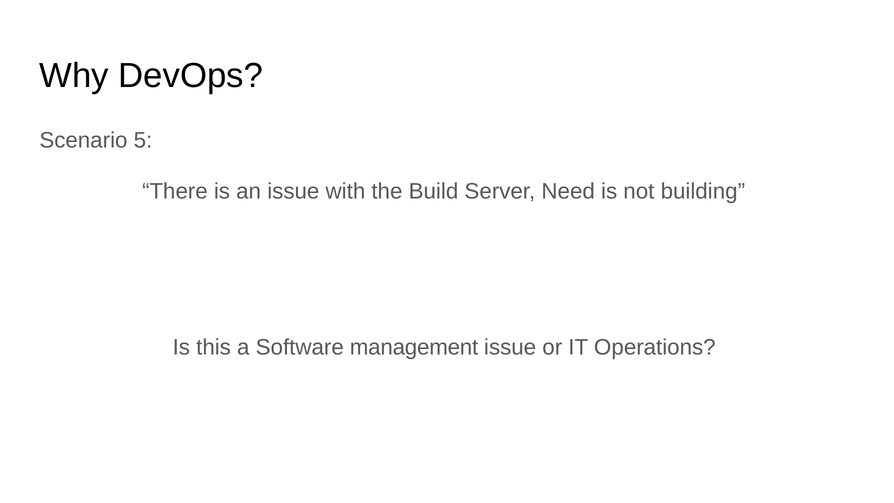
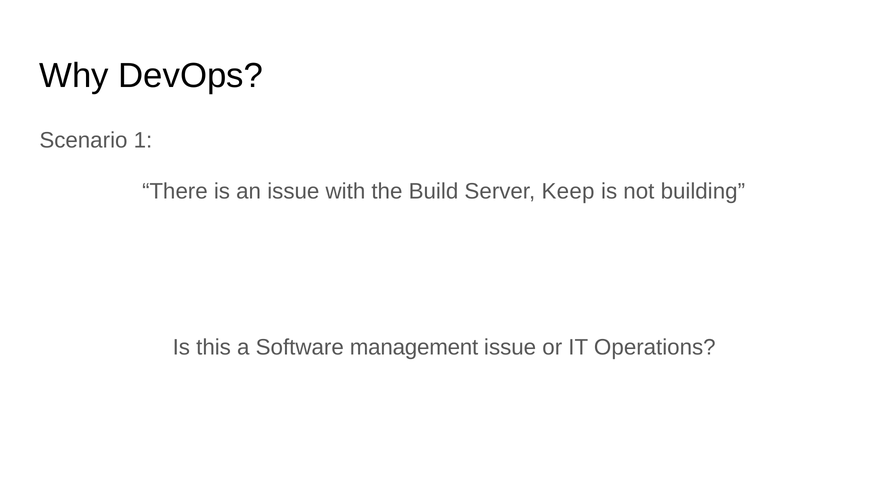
5: 5 -> 1
Need: Need -> Keep
